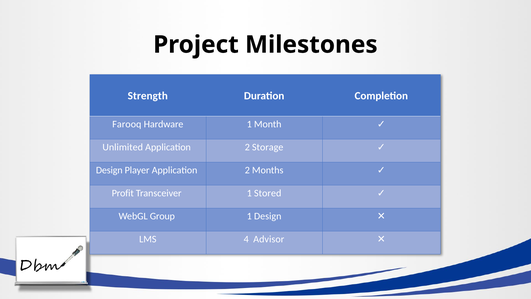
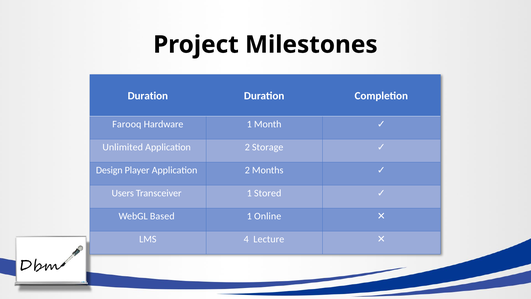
Strength at (148, 96): Strength -> Duration
Profit: Profit -> Users
Group: Group -> Based
1 Design: Design -> Online
Advisor: Advisor -> Lecture
